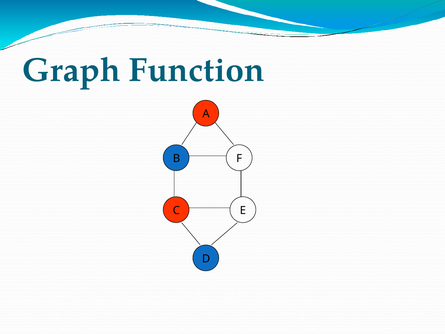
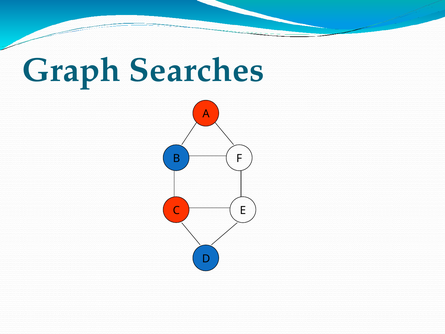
Function: Function -> Searches
